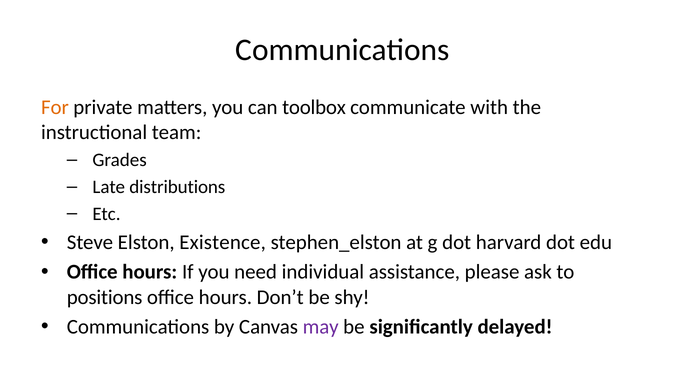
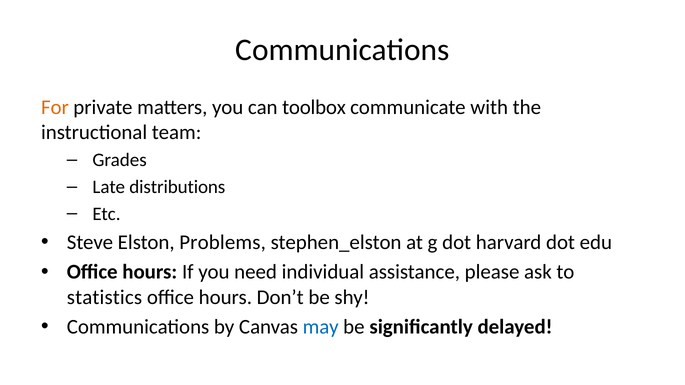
Existence: Existence -> Problems
positions: positions -> statistics
may colour: purple -> blue
